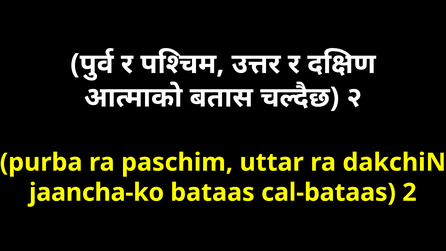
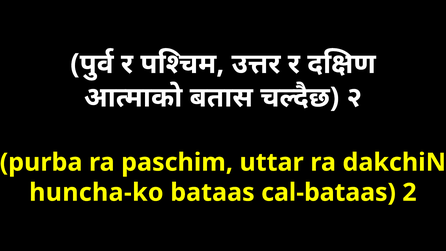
jaancha-ko: jaancha-ko -> huncha-ko
